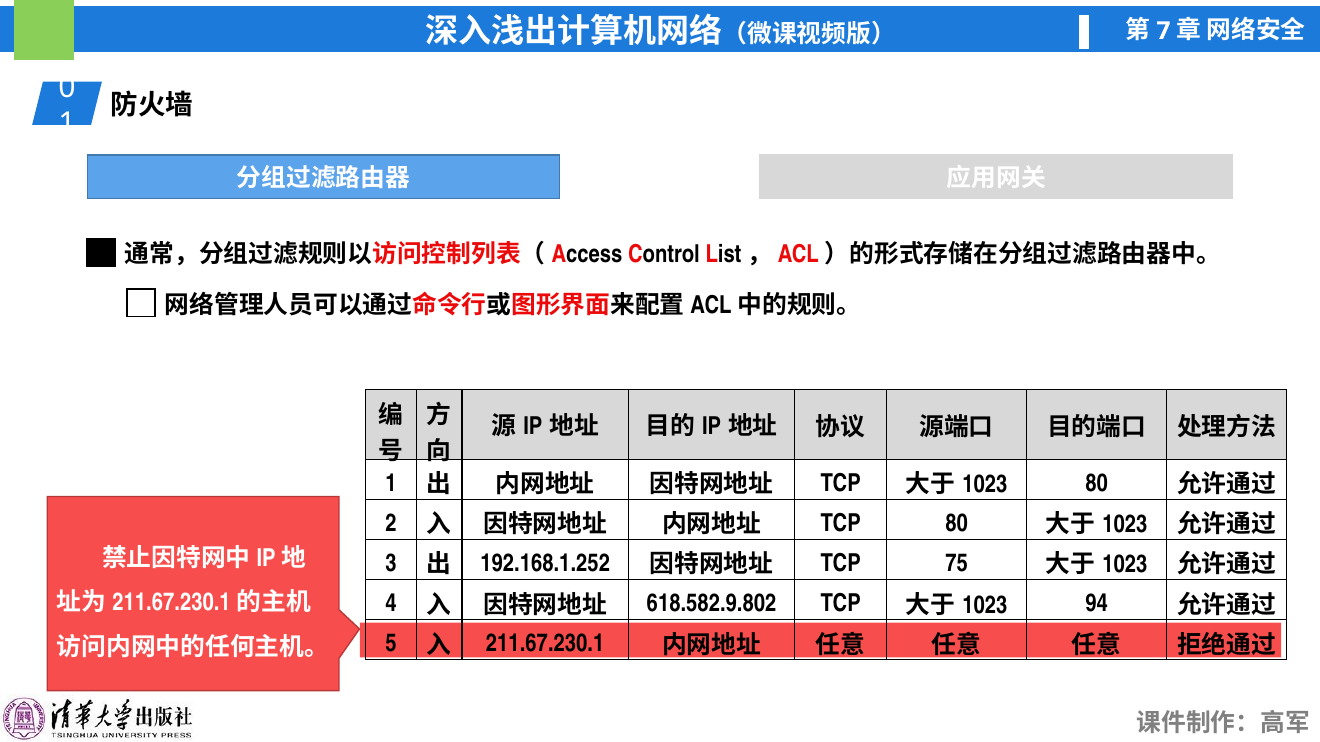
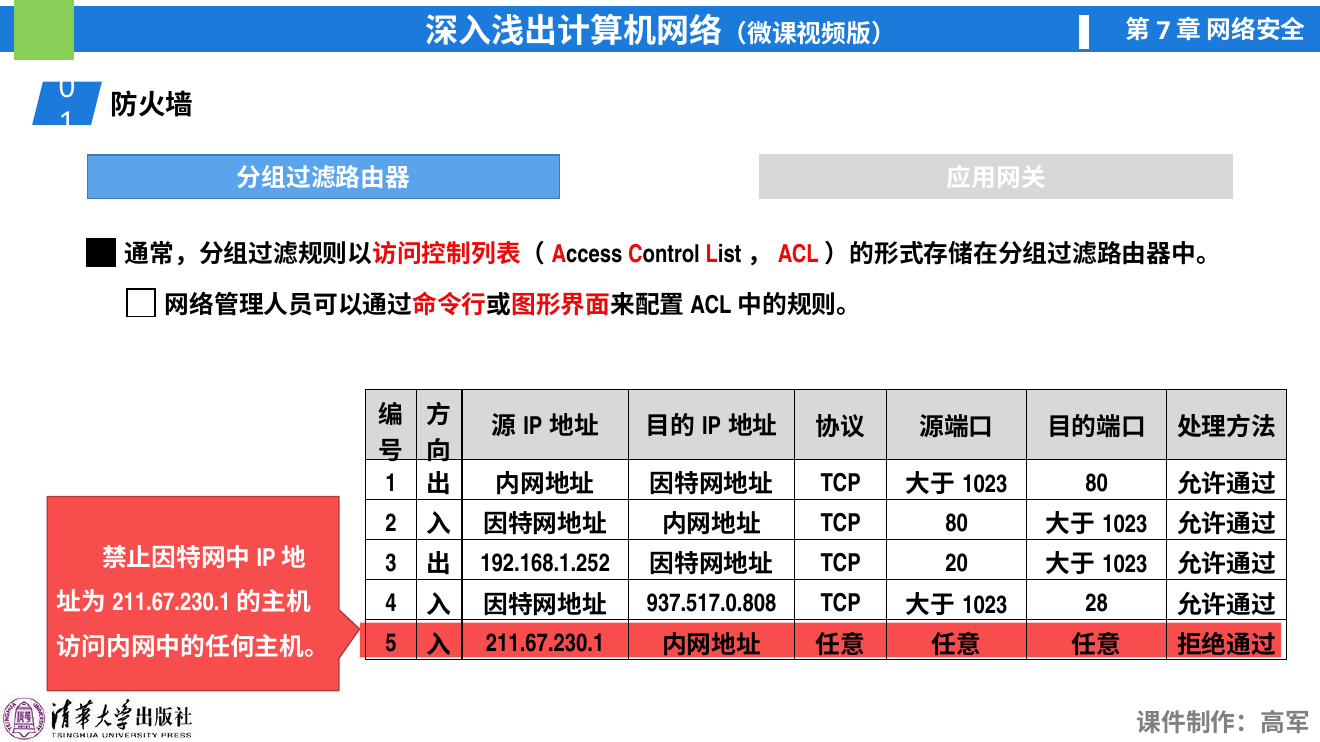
75: 75 -> 20
618.582.9.802: 618.582.9.802 -> 937.517.0.808
94: 94 -> 28
